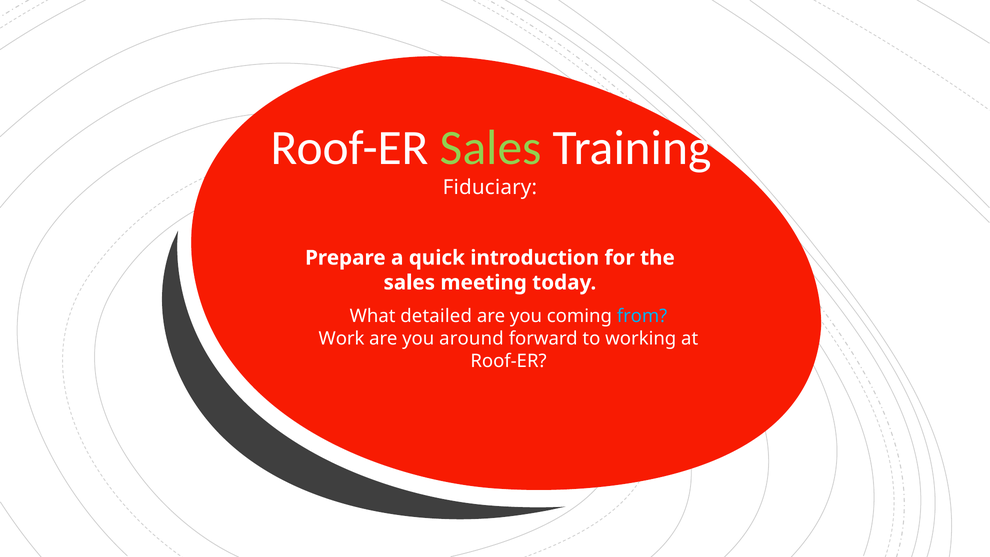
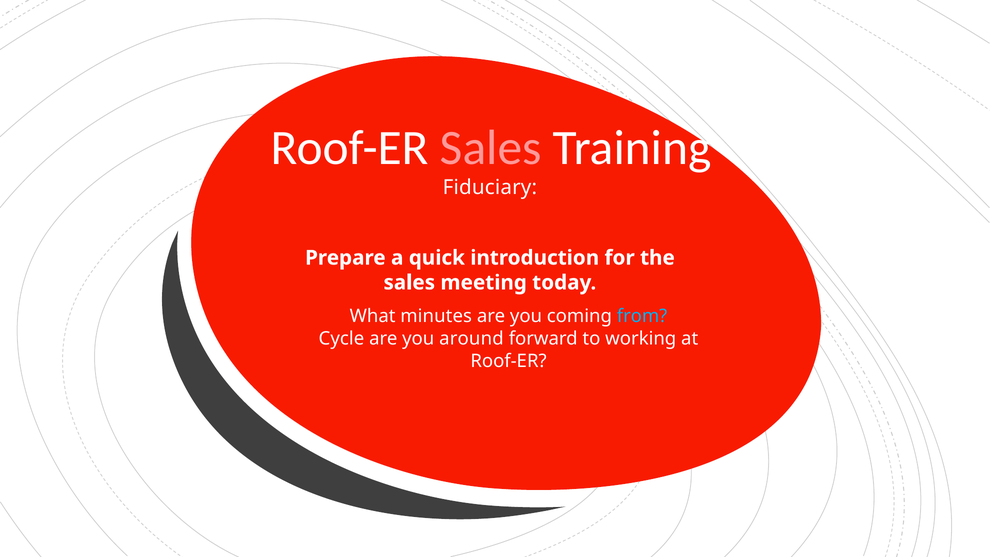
Sales at (491, 148) colour: light green -> pink
detailed: detailed -> minutes
Work: Work -> Cycle
